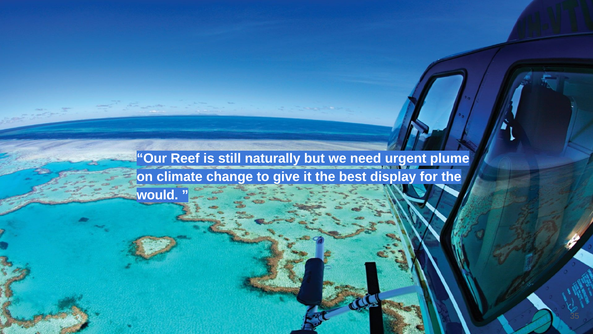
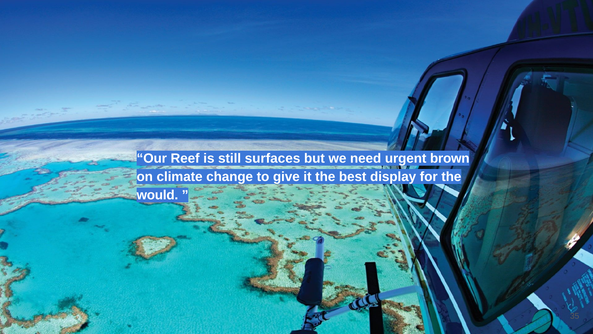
naturally: naturally -> surfaces
plume: plume -> brown
